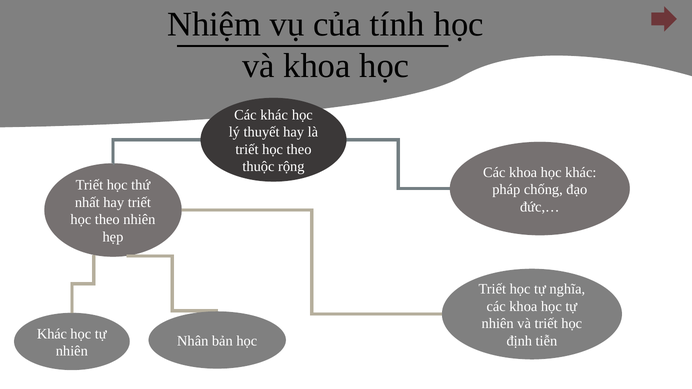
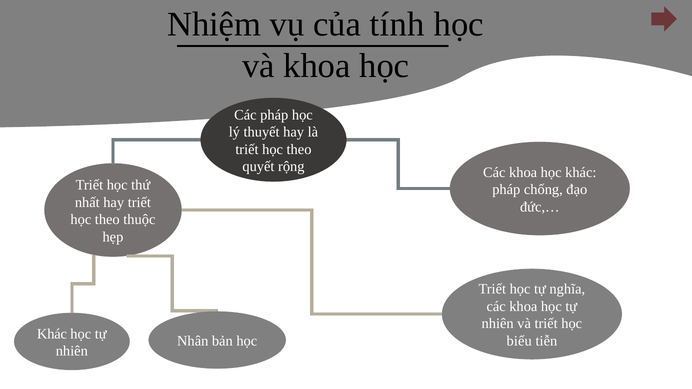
Các khác: khác -> pháp
thuộc: thuộc -> quyết
theo nhiên: nhiên -> thuộc
định: định -> biểu
